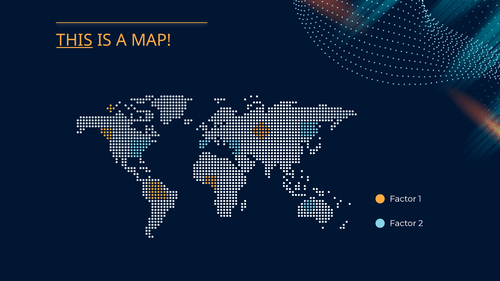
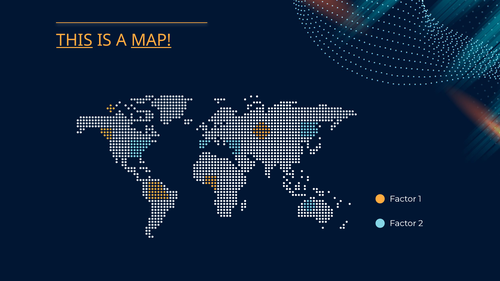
MAP underline: none -> present
